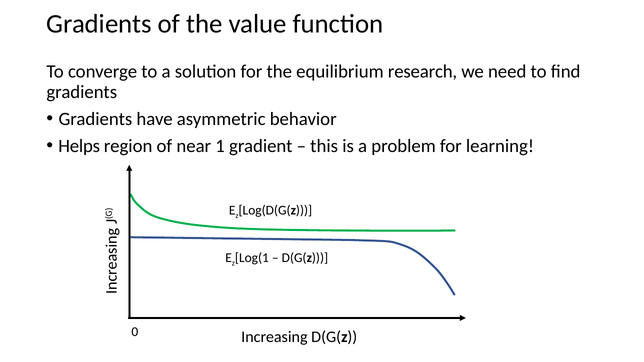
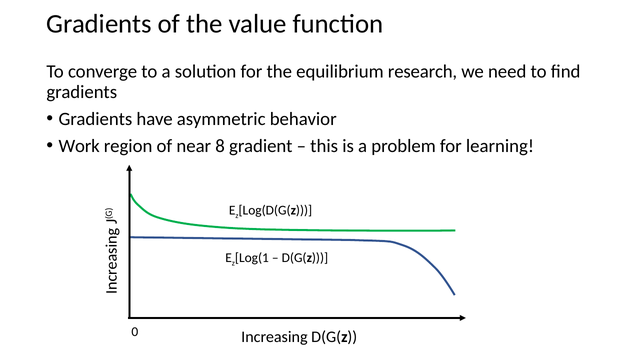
Helps: Helps -> Work
1: 1 -> 8
